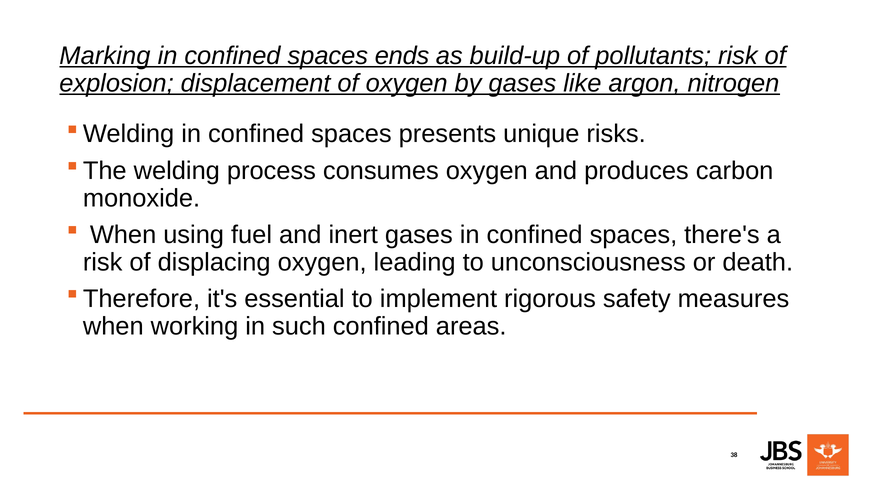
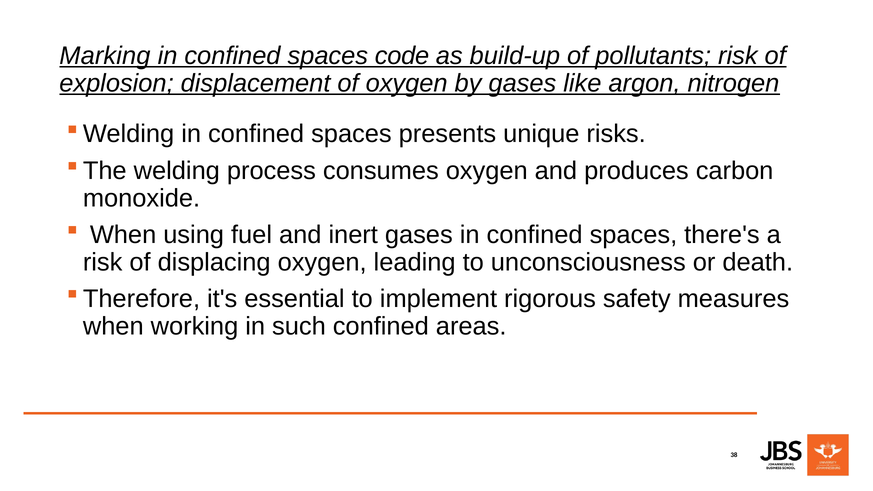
ends: ends -> code
